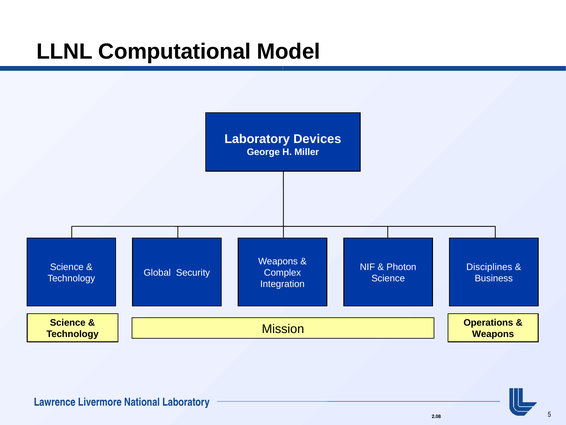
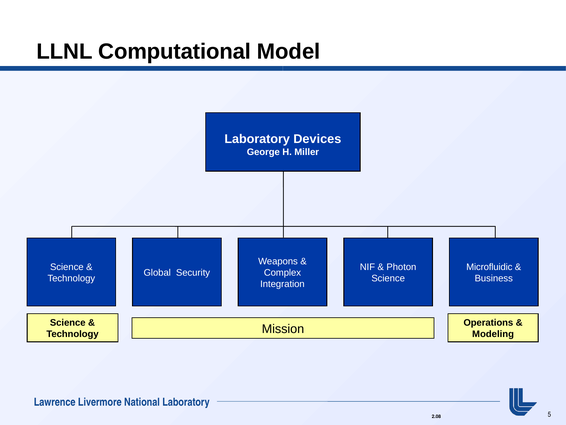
Disciplines: Disciplines -> Microfluidic
Weapons at (493, 334): Weapons -> Modeling
